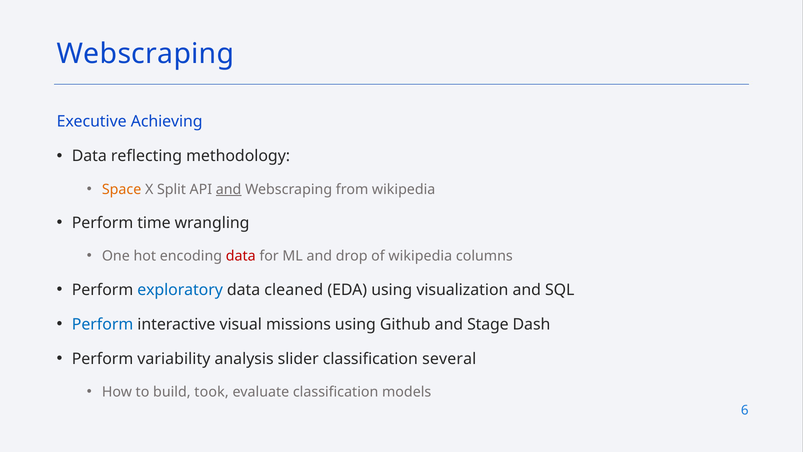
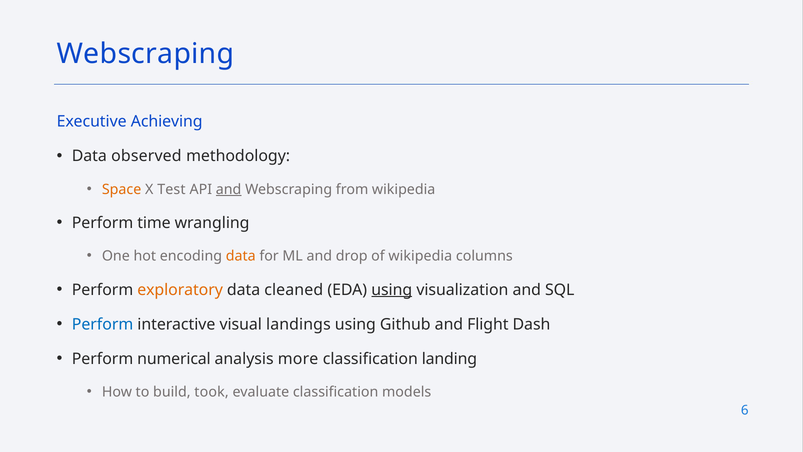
reflecting: reflecting -> observed
Split: Split -> Test
data at (241, 256) colour: red -> orange
exploratory colour: blue -> orange
using at (392, 290) underline: none -> present
missions: missions -> landings
Stage: Stage -> Flight
variability: variability -> numerical
slider: slider -> more
several: several -> landing
